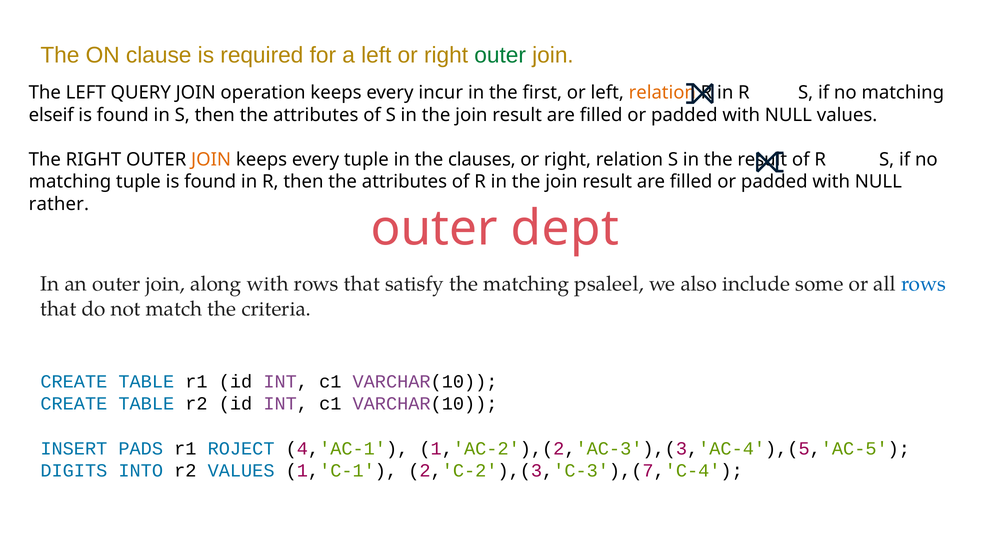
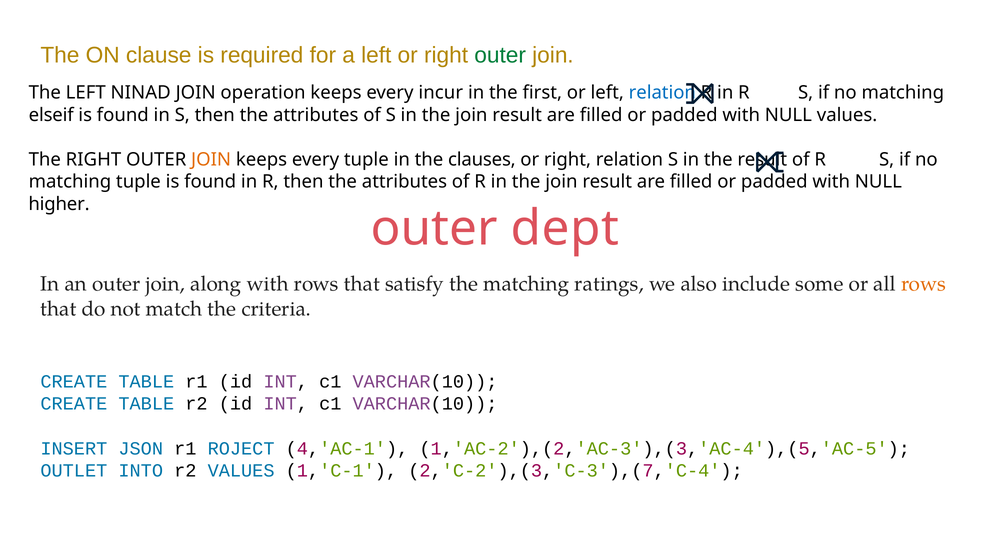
QUERY: QUERY -> NINAD
relation at (662, 93) colour: orange -> blue
rather: rather -> higher
psaleel: psaleel -> ratings
rows at (923, 284) colour: blue -> orange
PADS: PADS -> JSON
DIGITS: DIGITS -> OUTLET
